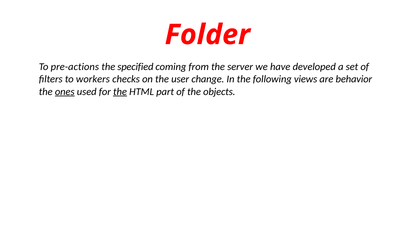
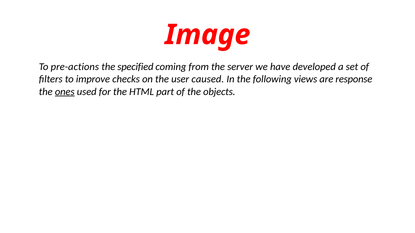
Folder: Folder -> Image
workers: workers -> improve
change: change -> caused
behavior: behavior -> response
the at (120, 92) underline: present -> none
